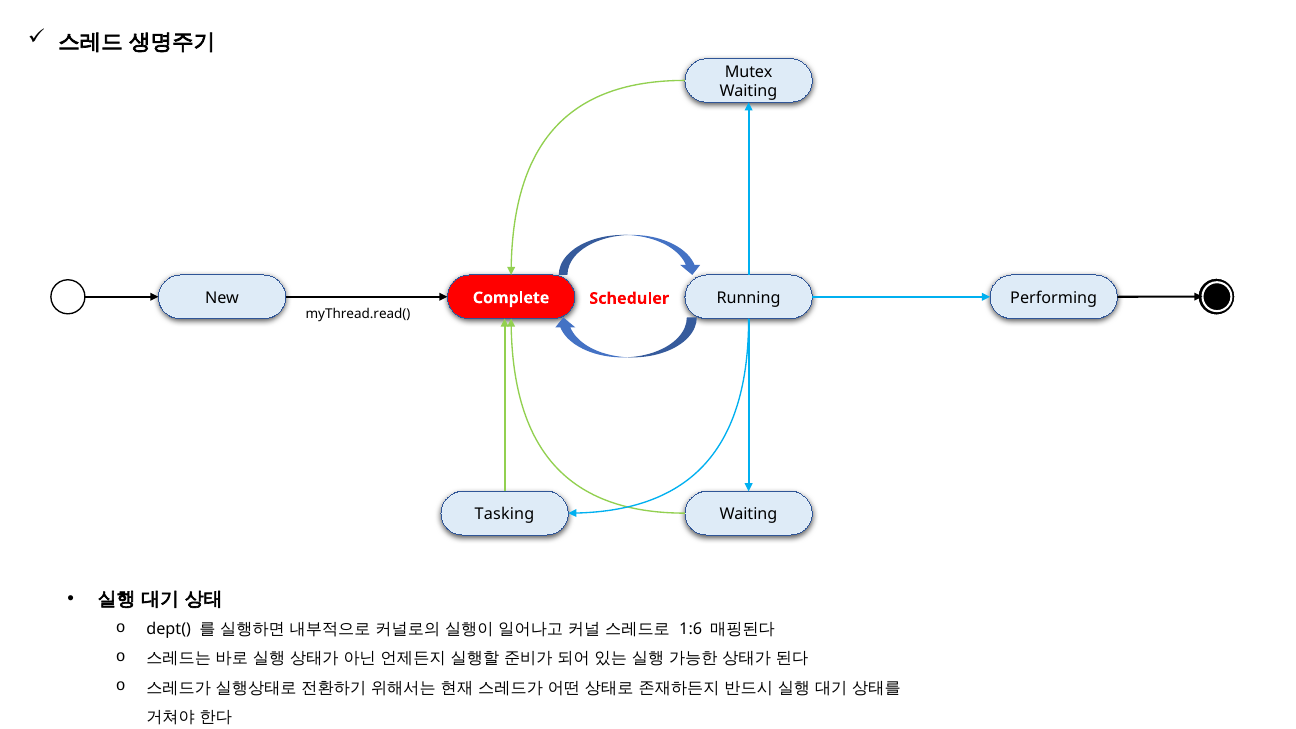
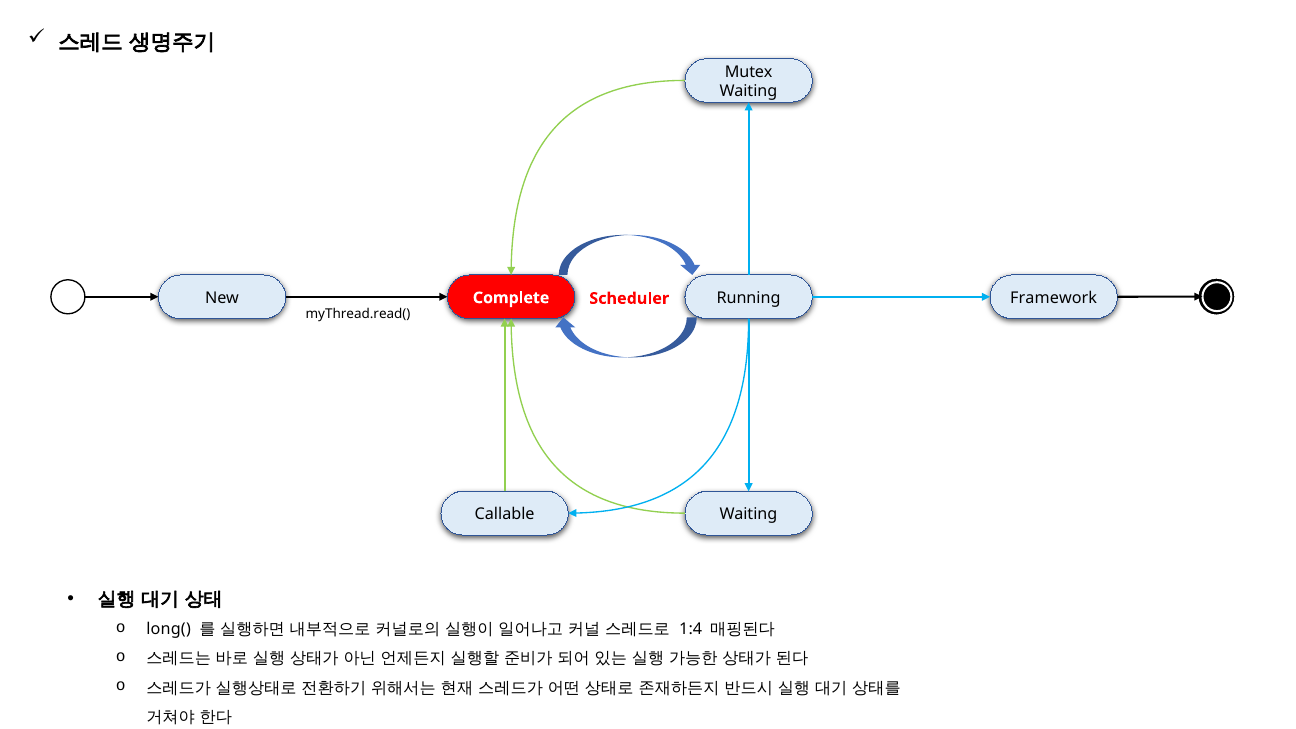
Performing: Performing -> Framework
Tasking: Tasking -> Callable
dept(: dept( -> long(
1:6: 1:6 -> 1:4
